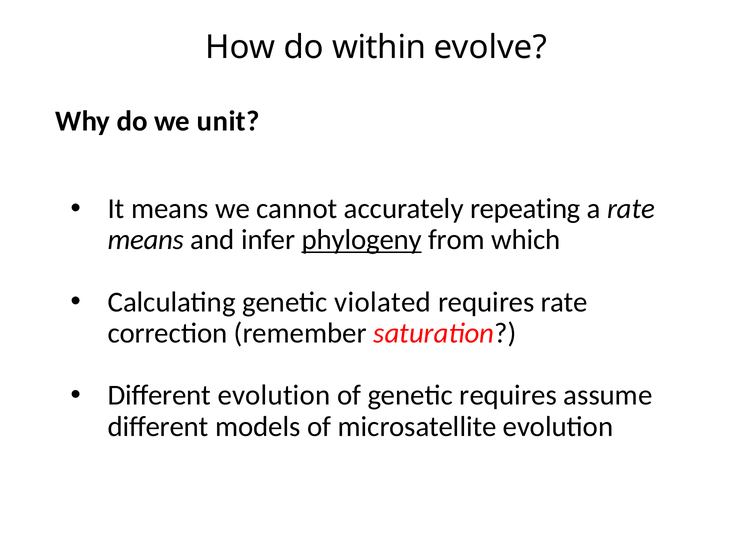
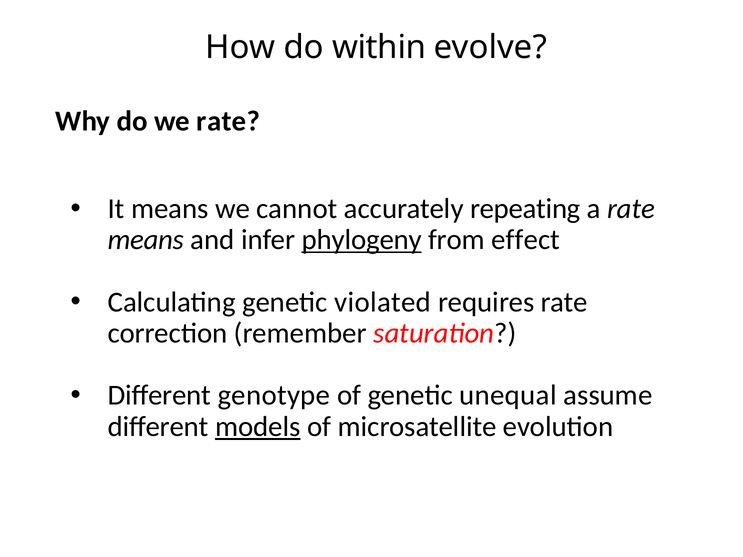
we unit: unit -> rate
which: which -> effect
Different evolution: evolution -> genotype
genetic requires: requires -> unequal
models underline: none -> present
